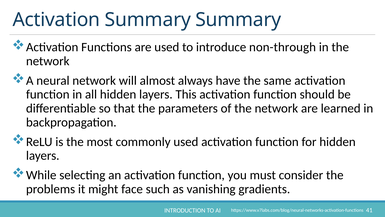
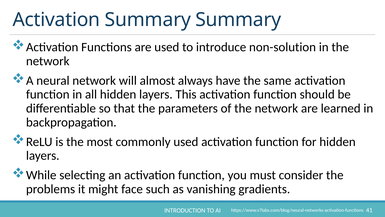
non-through: non-through -> non-solution
